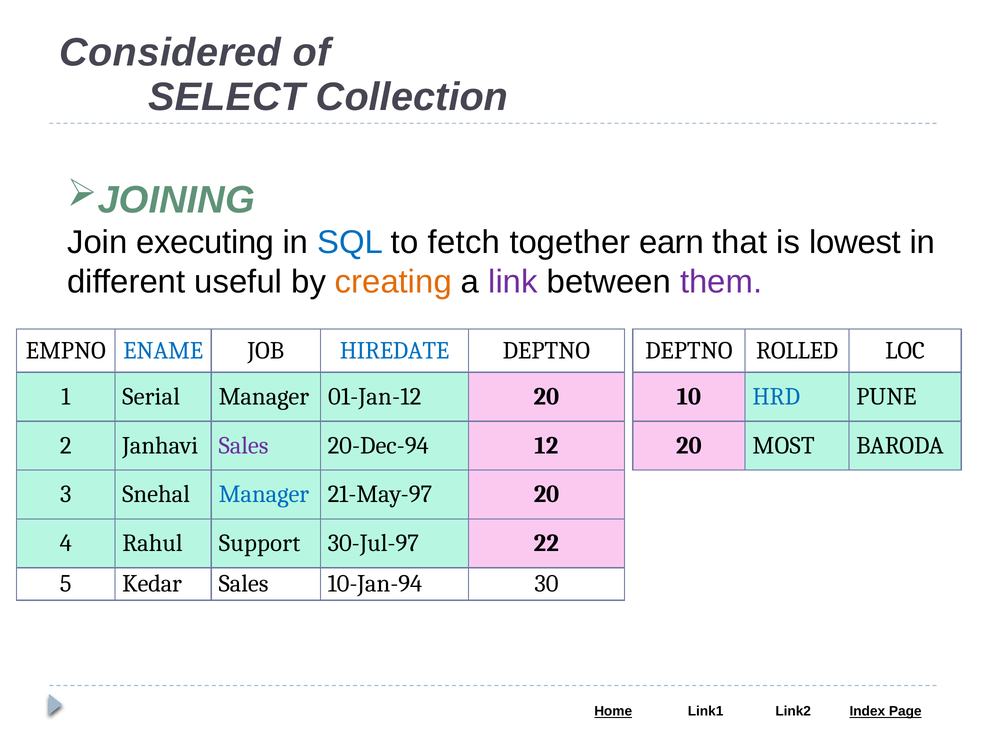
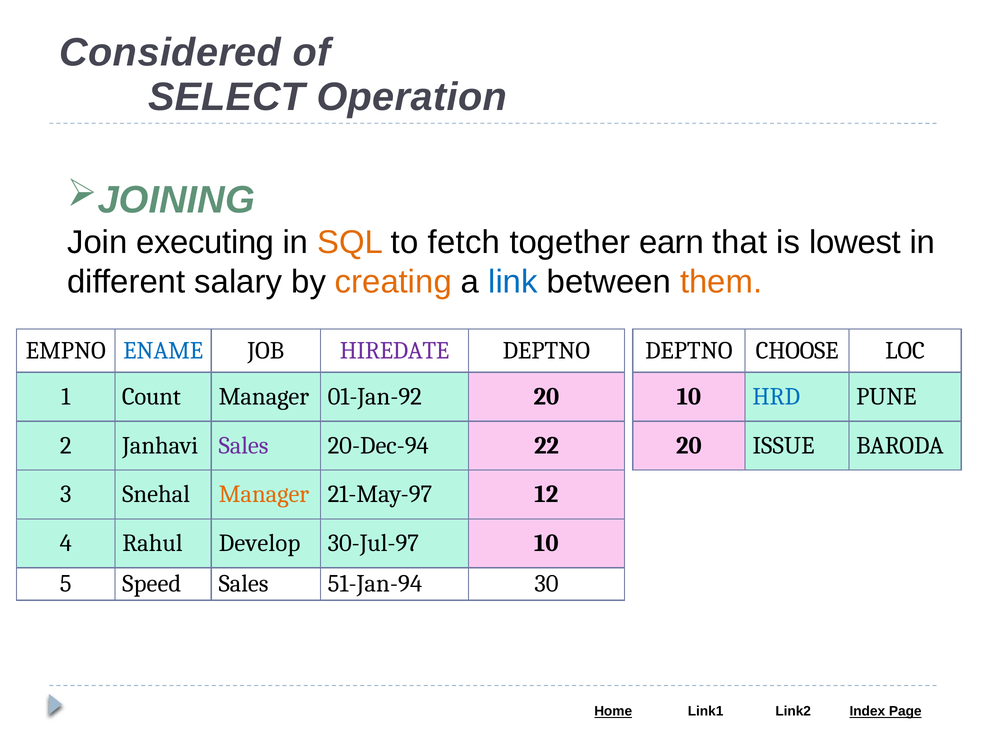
Collection: Collection -> Operation
SQL colour: blue -> orange
useful: useful -> salary
link colour: purple -> blue
them colour: purple -> orange
HIREDATE colour: blue -> purple
ROLLED: ROLLED -> CHOOSE
Serial: Serial -> Count
01-Jan-12: 01-Jan-12 -> 01-Jan-92
12: 12 -> 22
MOST: MOST -> ISSUE
Manager at (264, 494) colour: blue -> orange
21-May-97 20: 20 -> 12
Support: Support -> Develop
30-Jul-97 22: 22 -> 10
Kedar: Kedar -> Speed
10-Jan-94: 10-Jan-94 -> 51-Jan-94
